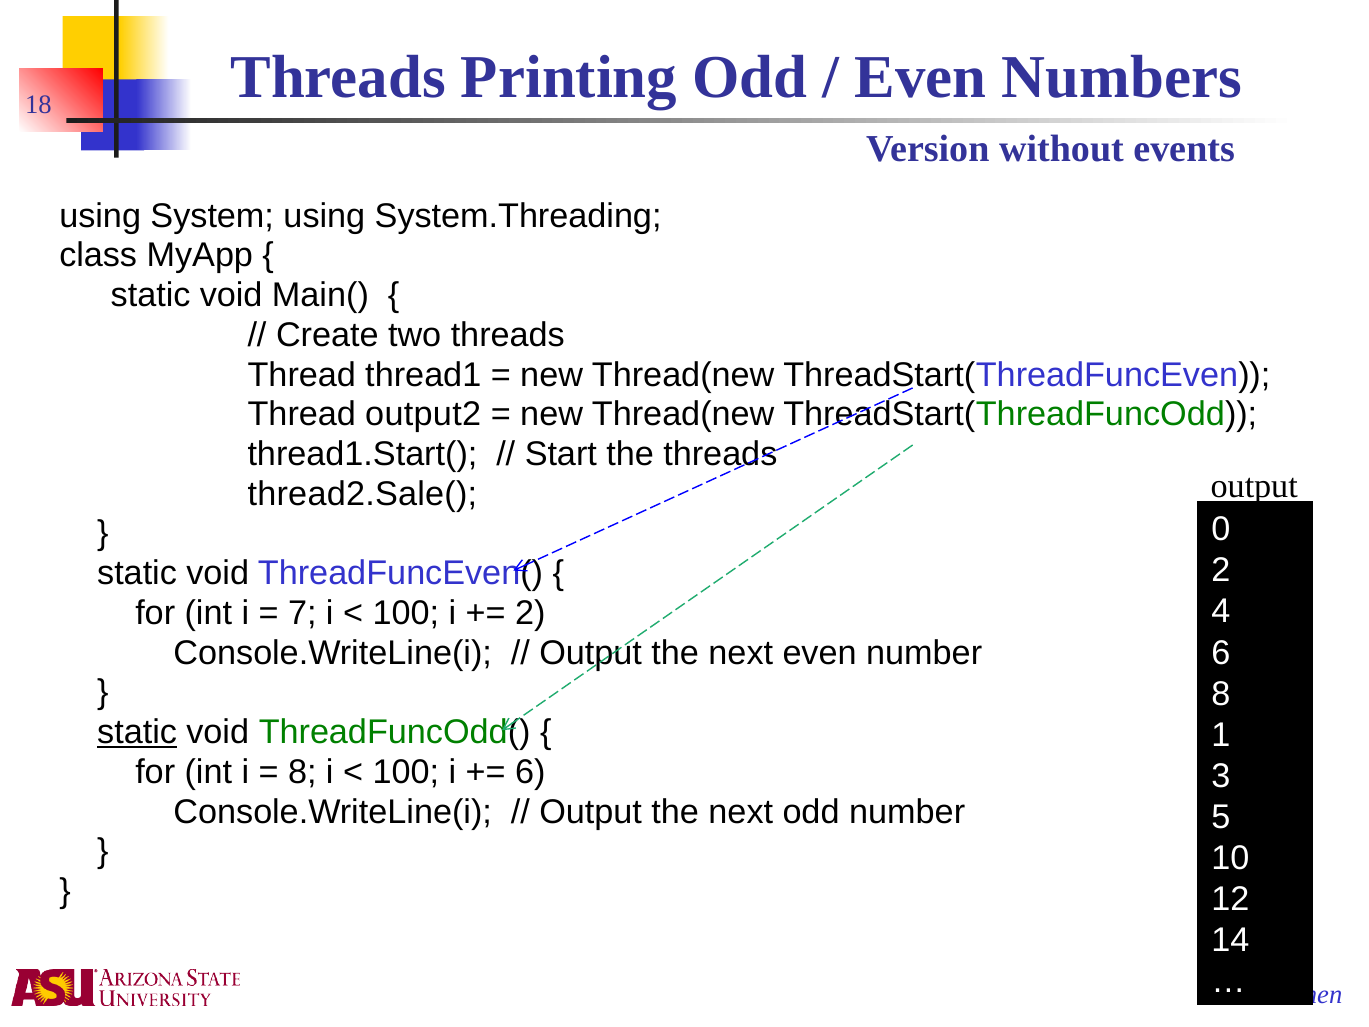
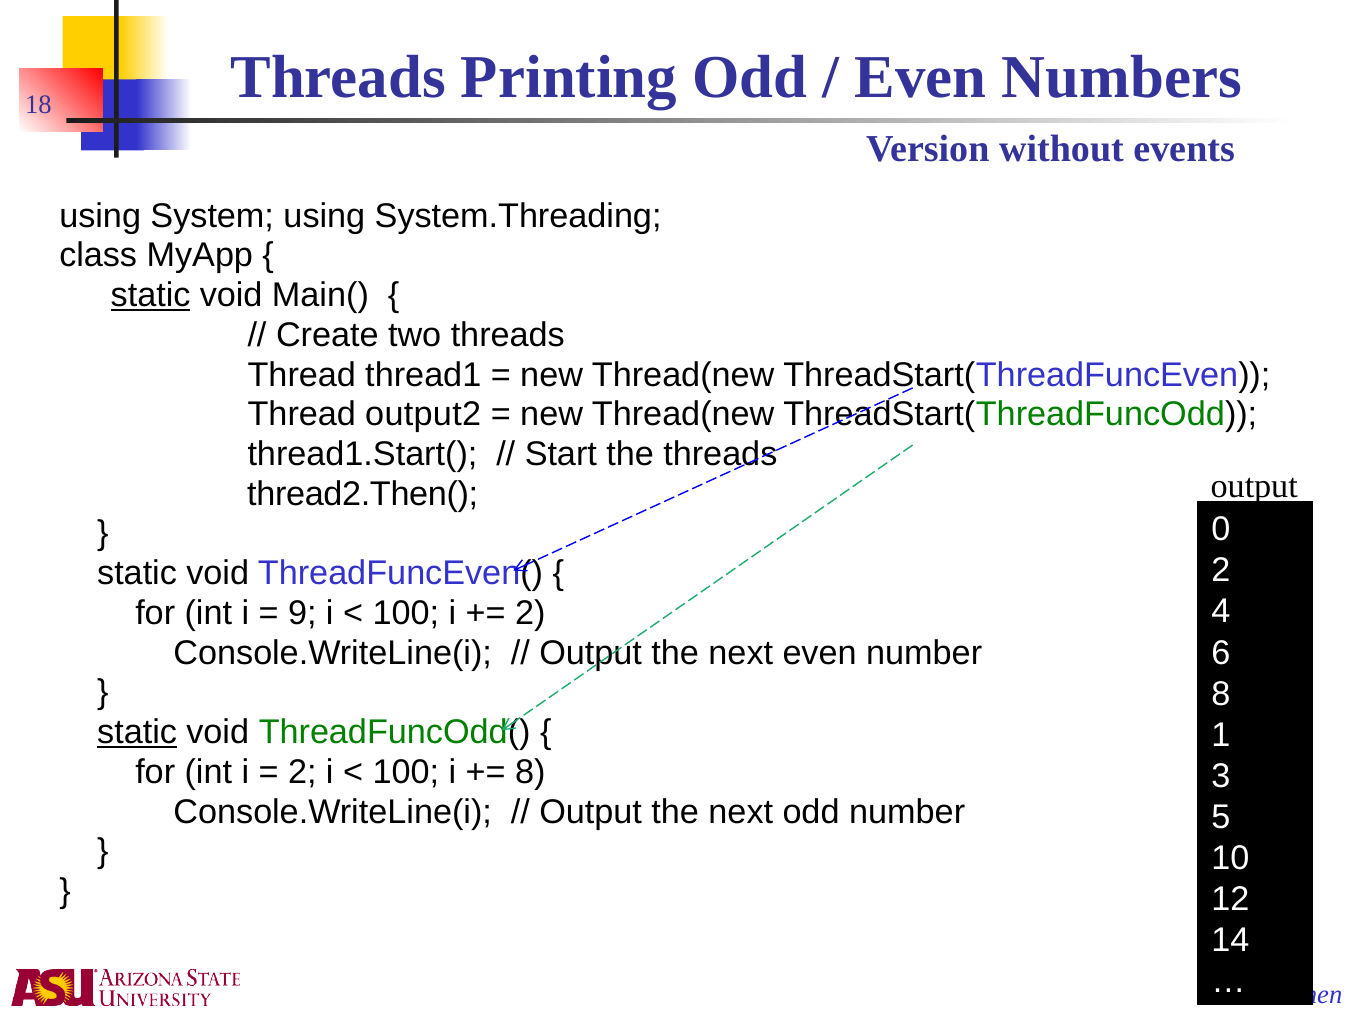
static at (151, 295) underline: none -> present
thread2.Sale(: thread2.Sale( -> thread2.Then(
7: 7 -> 9
8 at (302, 772): 8 -> 2
6 at (530, 772): 6 -> 8
